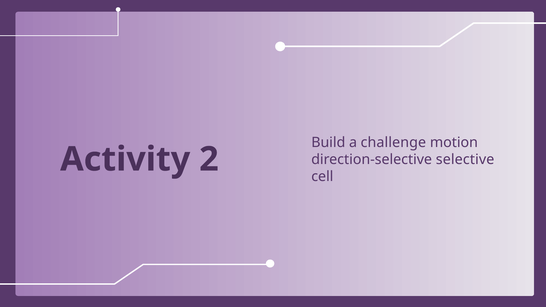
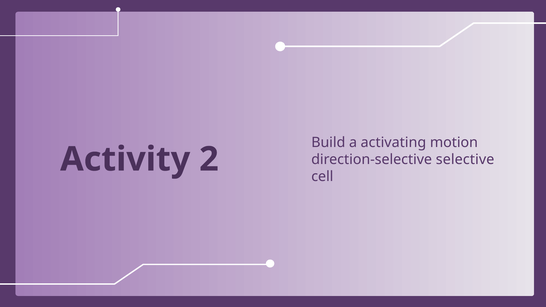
challenge: challenge -> activating
